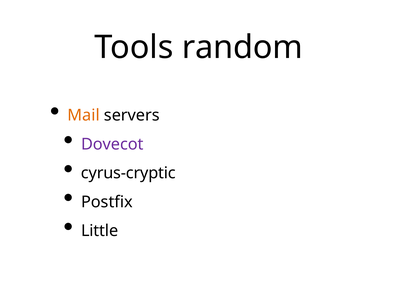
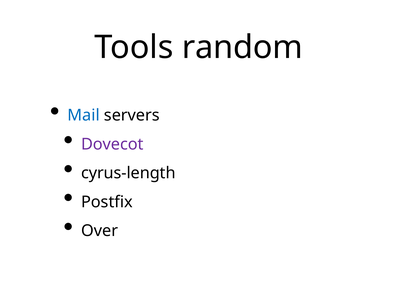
Mail colour: orange -> blue
cyrus-cryptic: cyrus-cryptic -> cyrus-length
Little: Little -> Over
